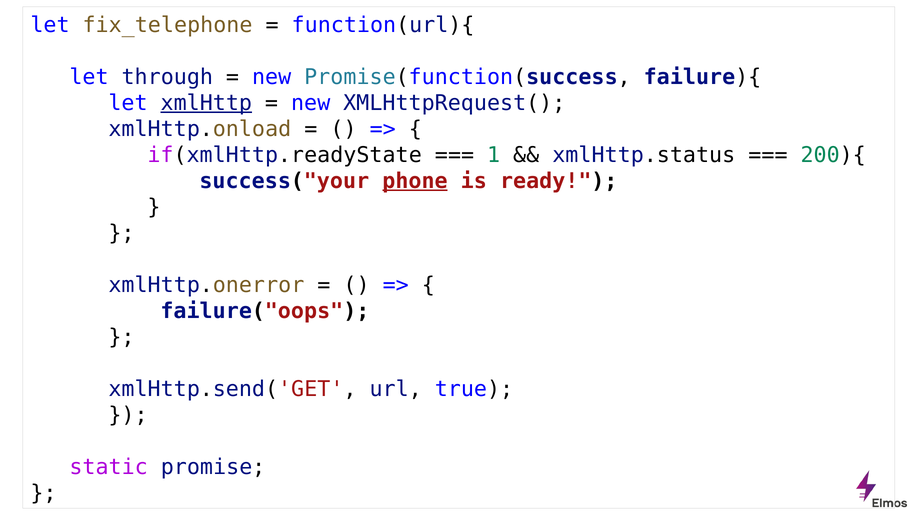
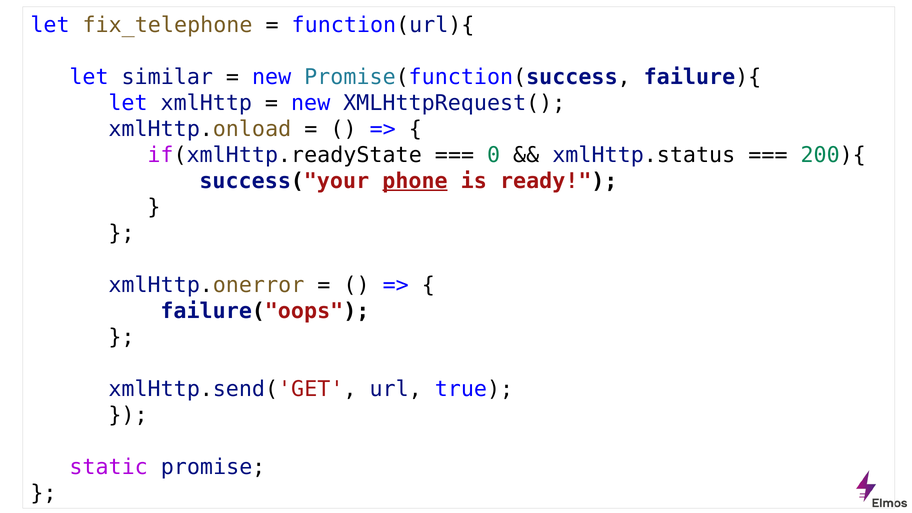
through: through -> similar
xmlHttp underline: present -> none
1: 1 -> 0
